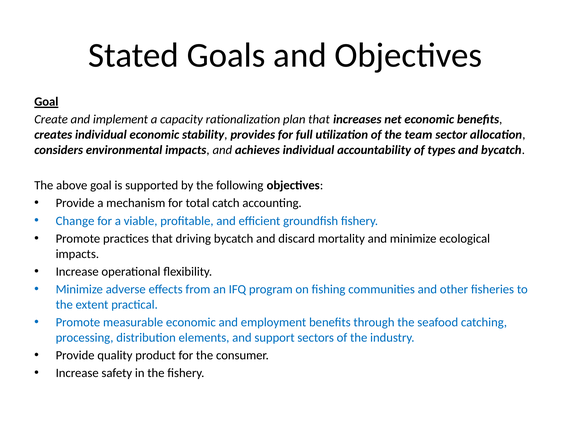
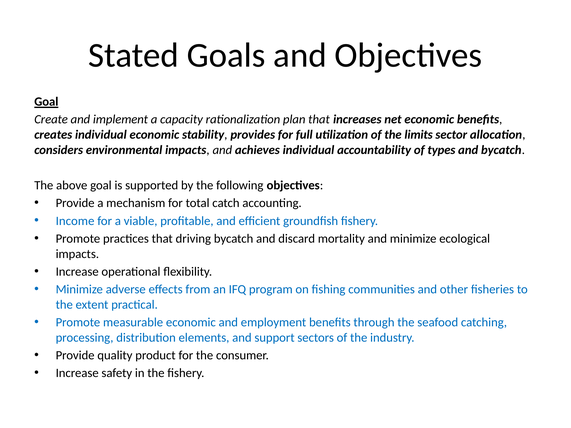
team: team -> limits
Change: Change -> Income
